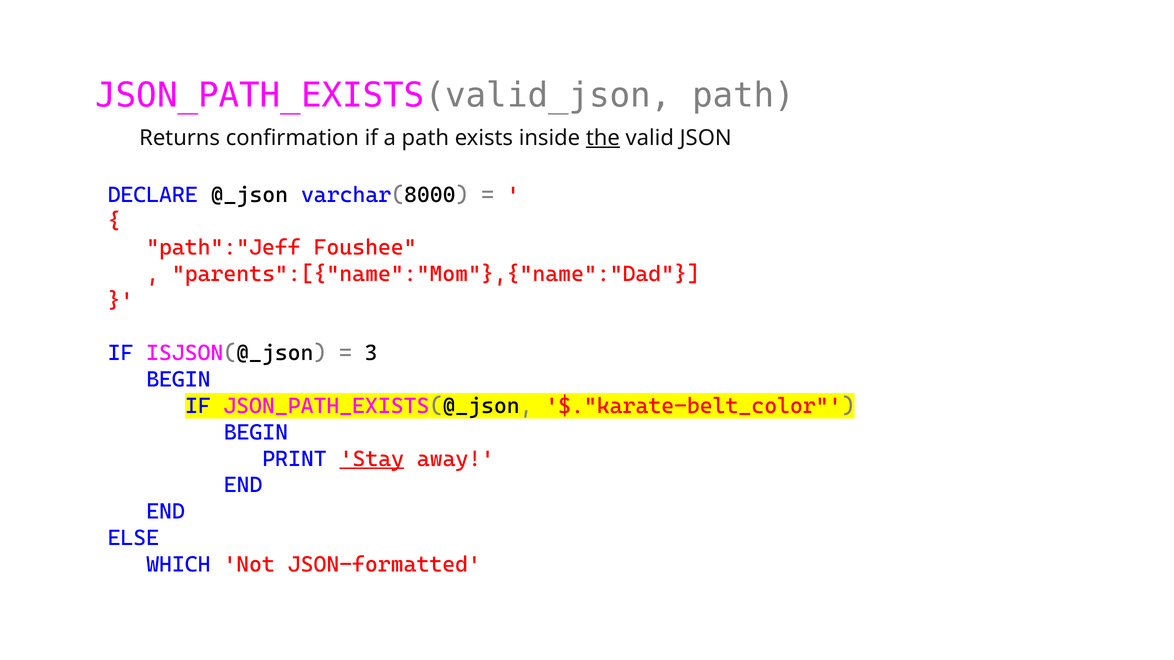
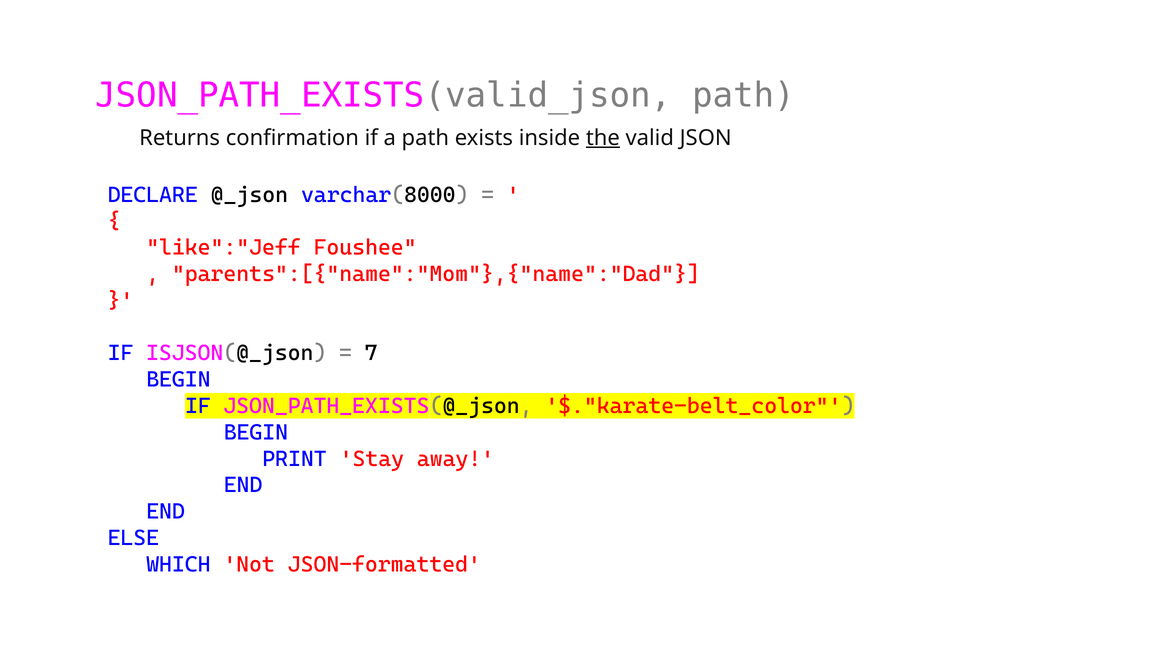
path":"Jeff: path":"Jeff -> like":"Jeff
3: 3 -> 7
Stay underline: present -> none
